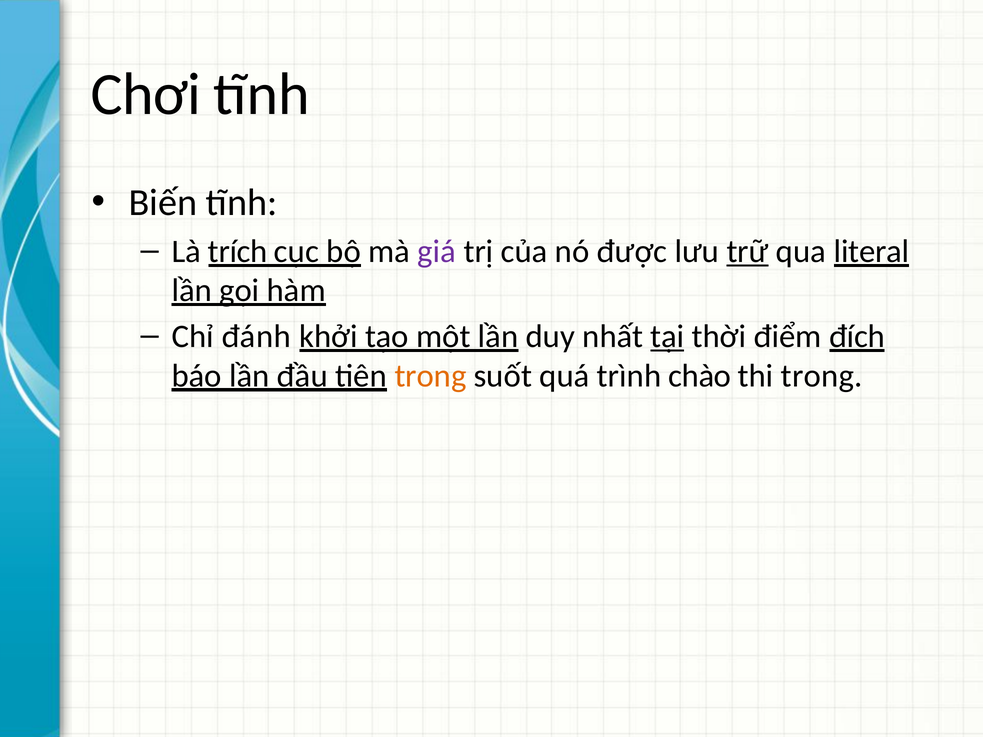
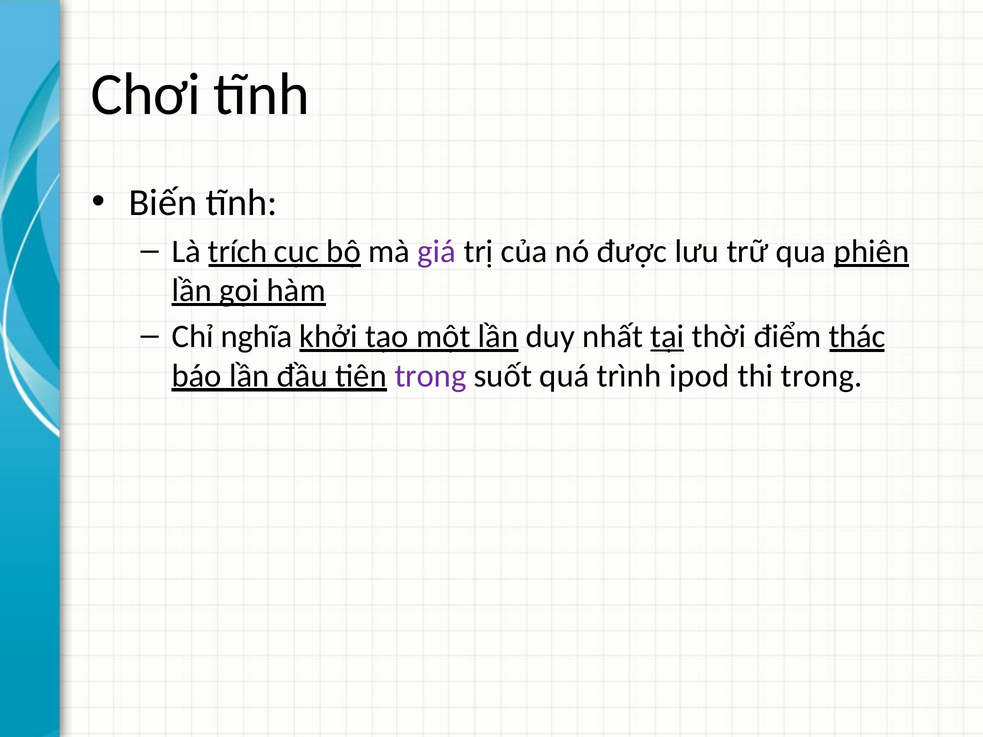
trữ underline: present -> none
literal: literal -> phiên
đánh: đánh -> nghĩa
đích: đích -> thác
trong at (431, 376) colour: orange -> purple
chào: chào -> ipod
